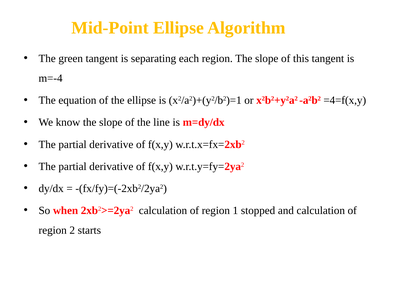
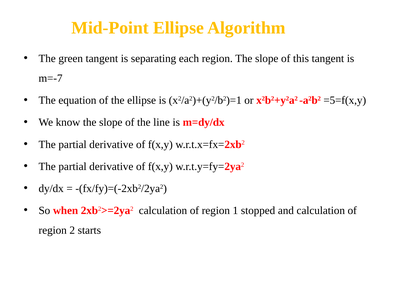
m=-4: m=-4 -> m=-7
=4=f(x,y: =4=f(x,y -> =5=f(x,y
